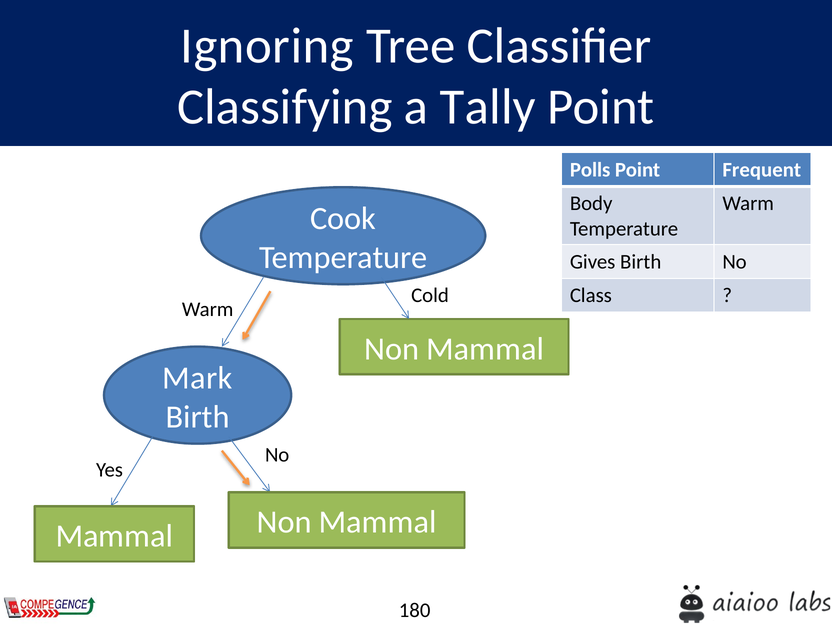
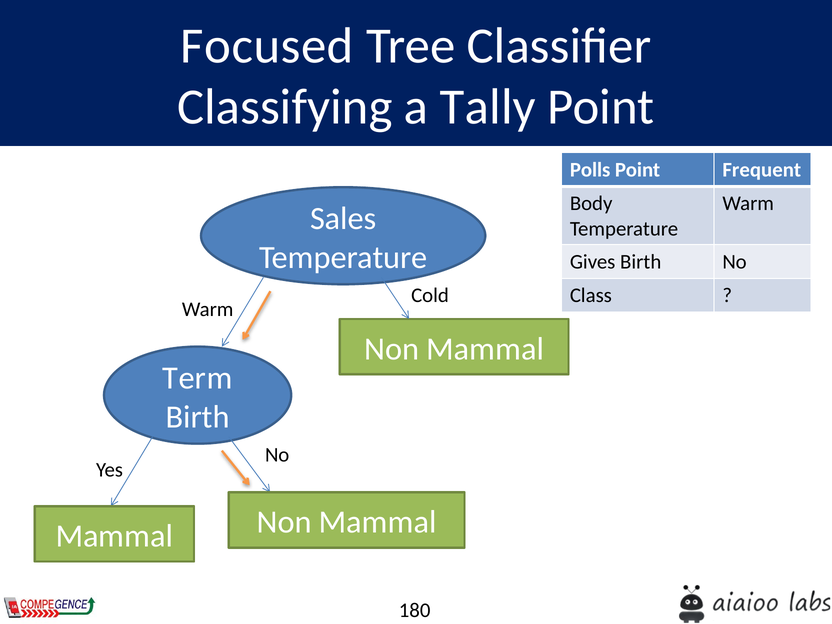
Ignoring: Ignoring -> Focused
Cook: Cook -> Sales
Mark: Mark -> Term
